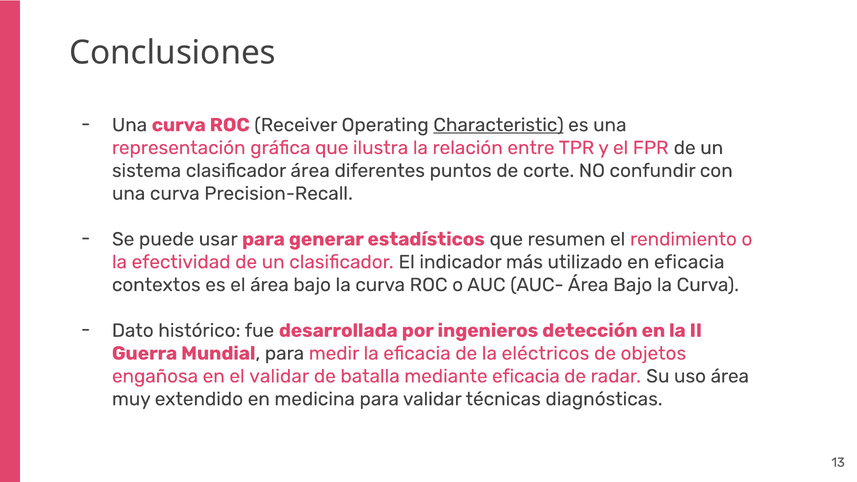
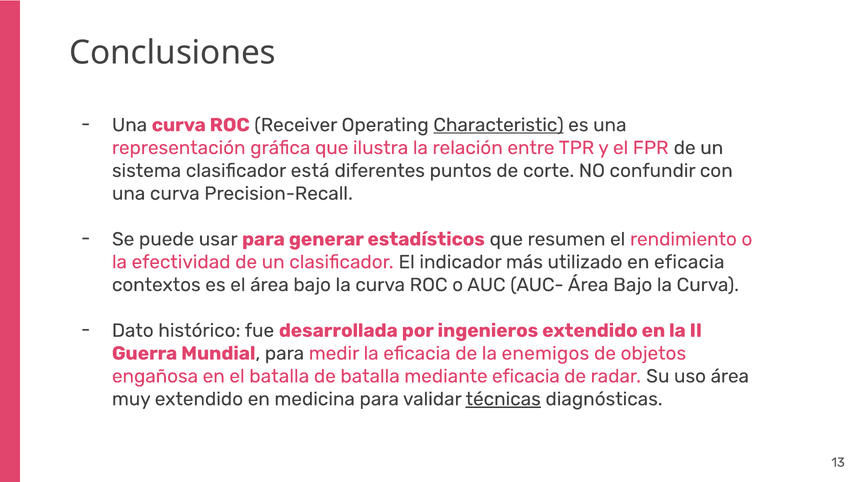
clasificador área: área -> está
ingenieros detección: detección -> extendido
eléctricos: eléctricos -> enemigos
el validar: validar -> batalla
técnicas underline: none -> present
